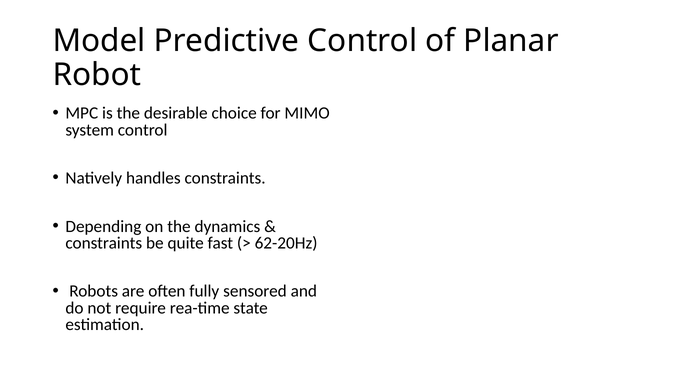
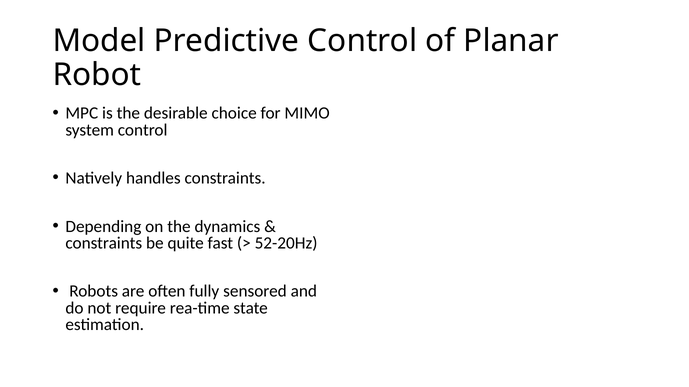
62-20Hz: 62-20Hz -> 52-20Hz
